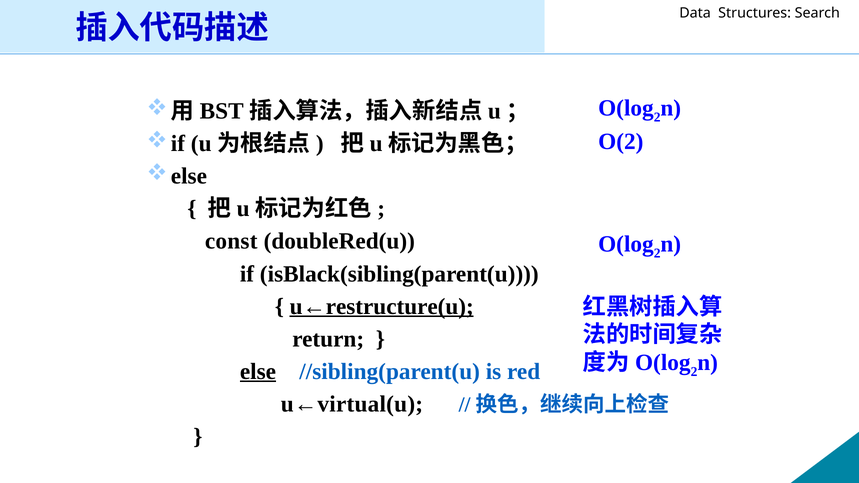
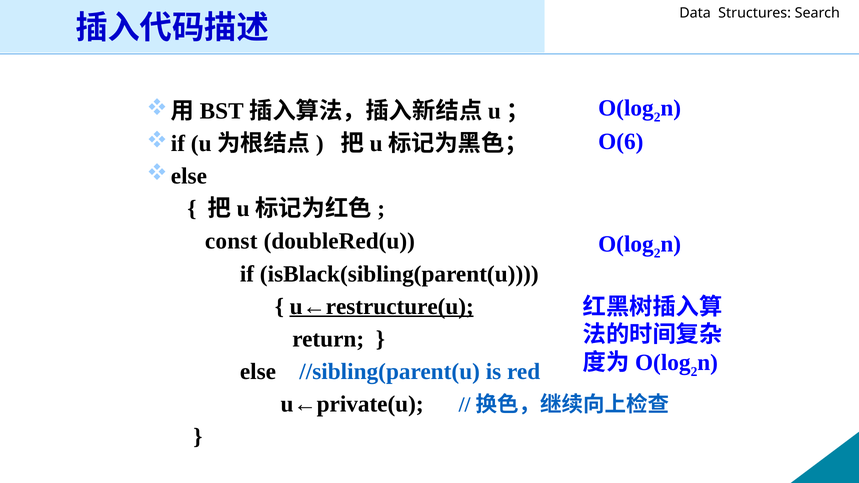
O(2: O(2 -> O(6
else underline: present -> none
u←virtual(u: u←virtual(u -> u←private(u
